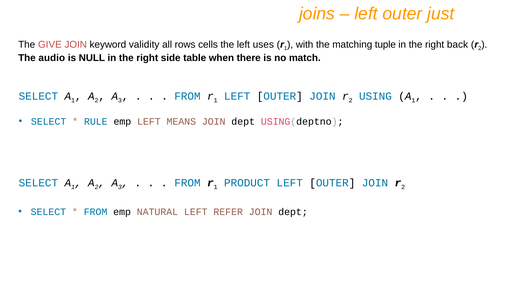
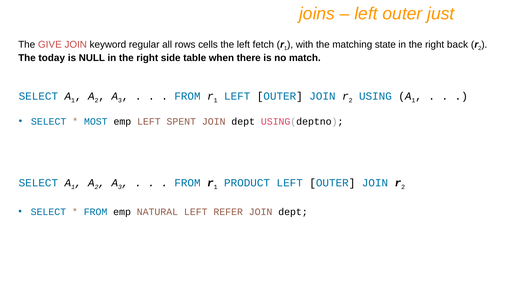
validity: validity -> regular
uses: uses -> fetch
tuple: tuple -> state
audio: audio -> today
RULE: RULE -> MOST
MEANS: MEANS -> SPENT
